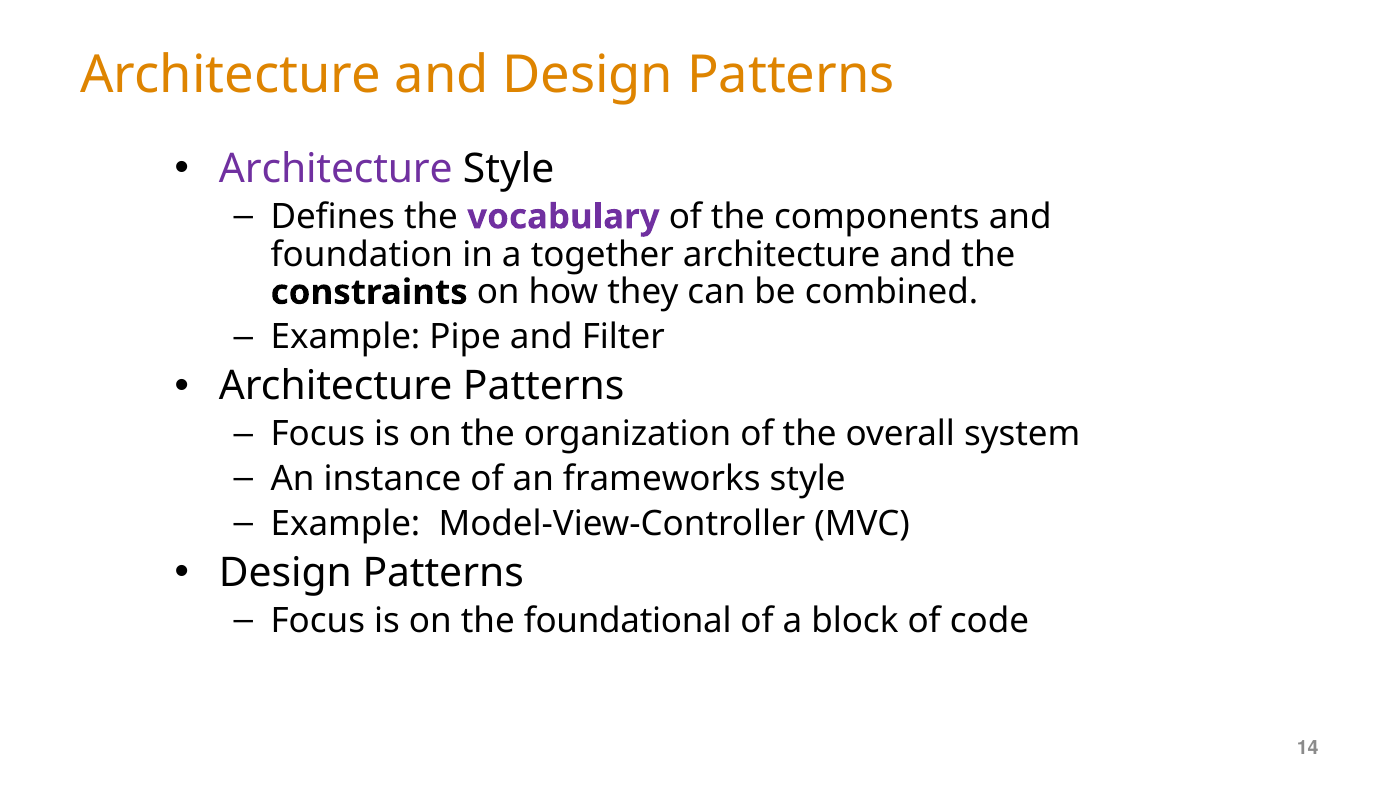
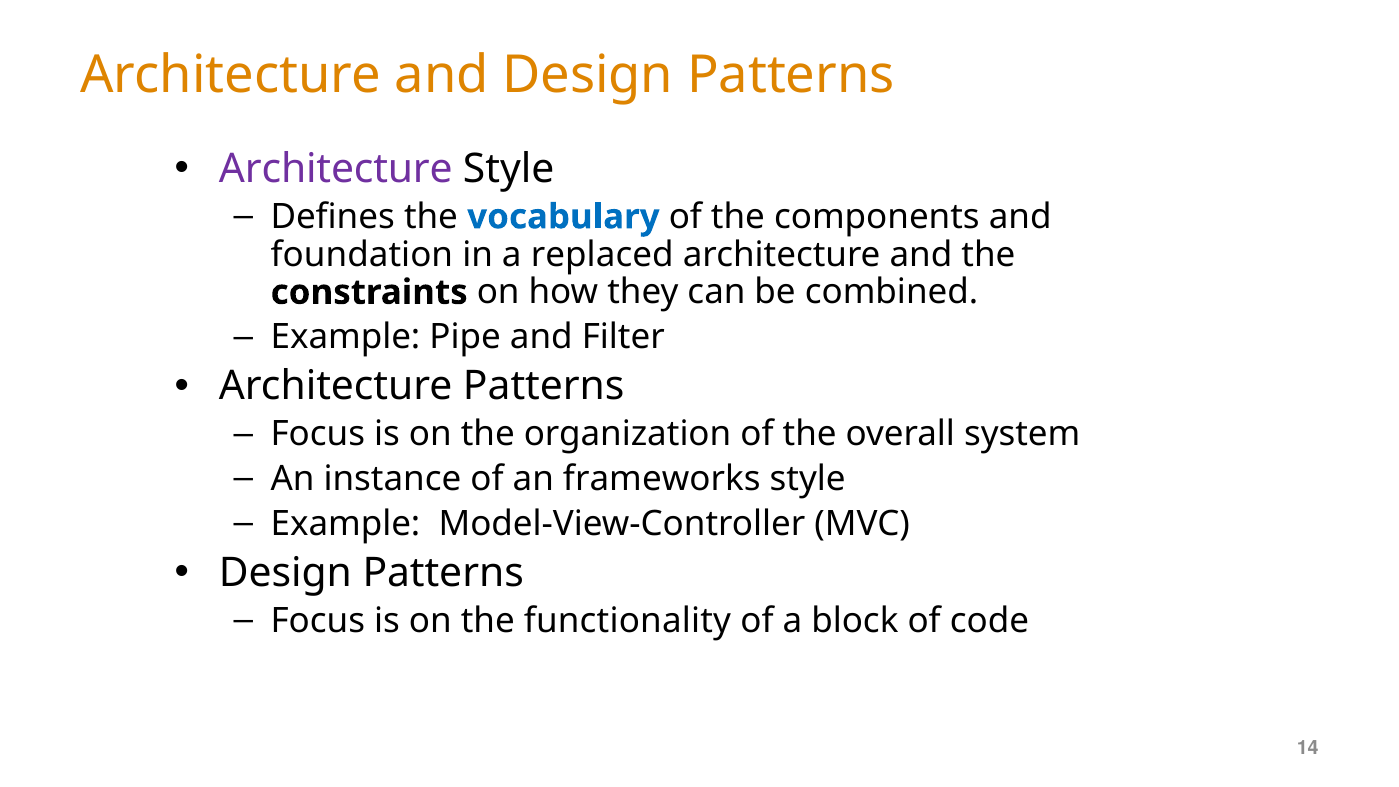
vocabulary colour: purple -> blue
together: together -> replaced
foundational: foundational -> functionality
